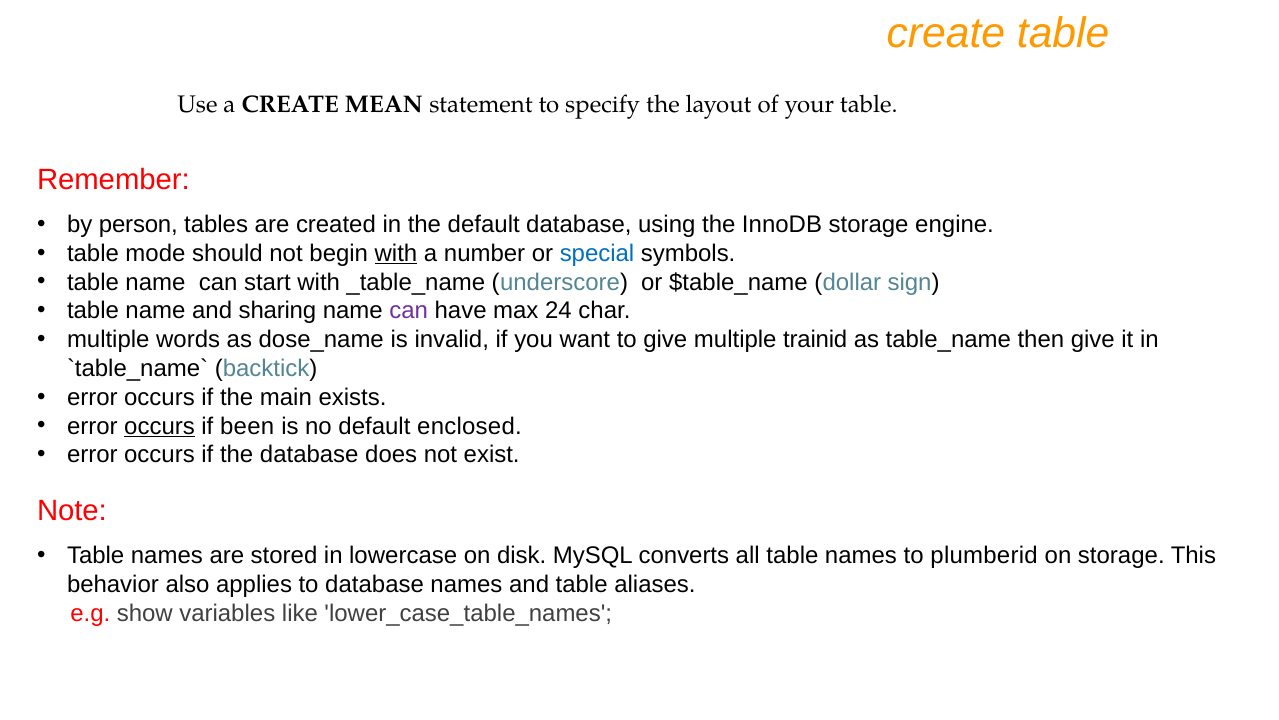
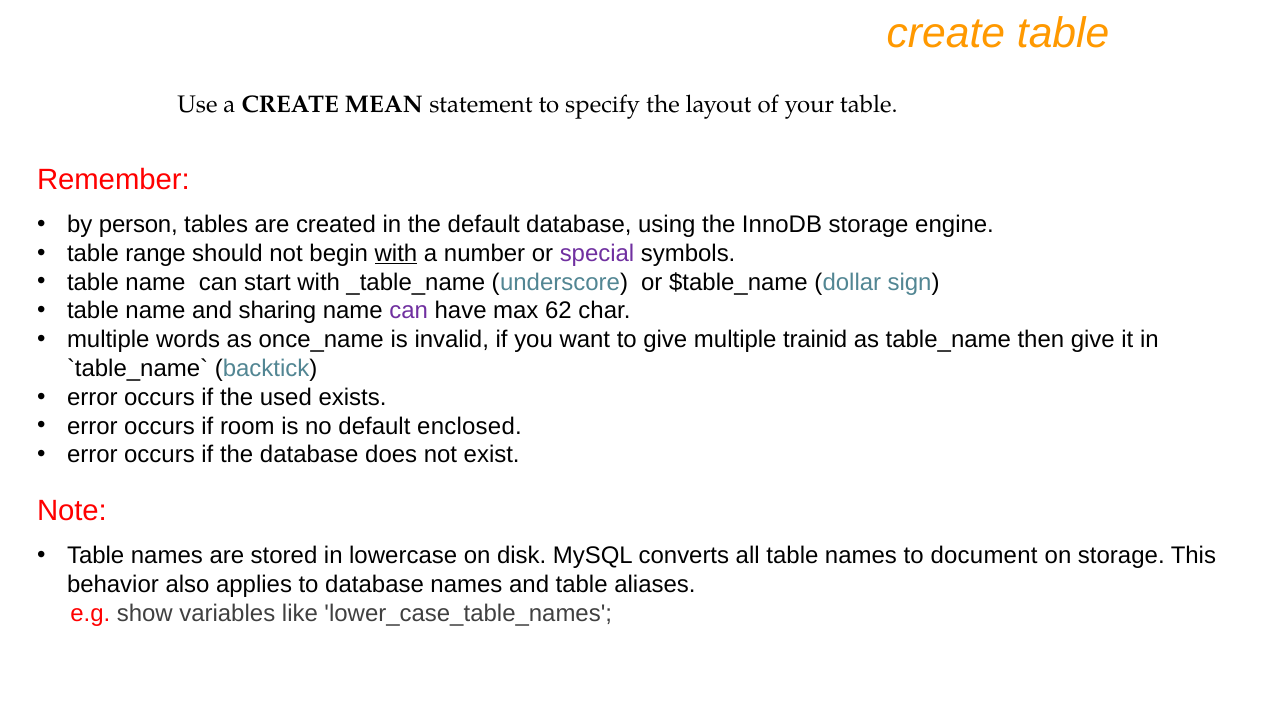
mode: mode -> range
special colour: blue -> purple
24: 24 -> 62
dose_name: dose_name -> once_name
main: main -> used
occurs at (160, 426) underline: present -> none
been: been -> room
plumberid: plumberid -> document
